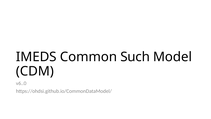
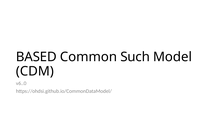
IMEDS: IMEDS -> BASED
